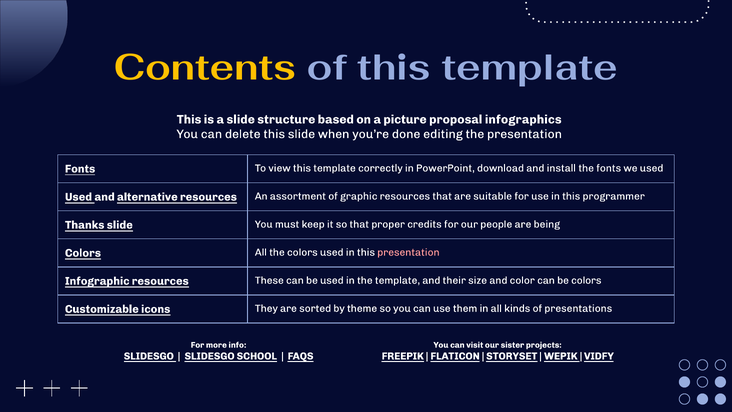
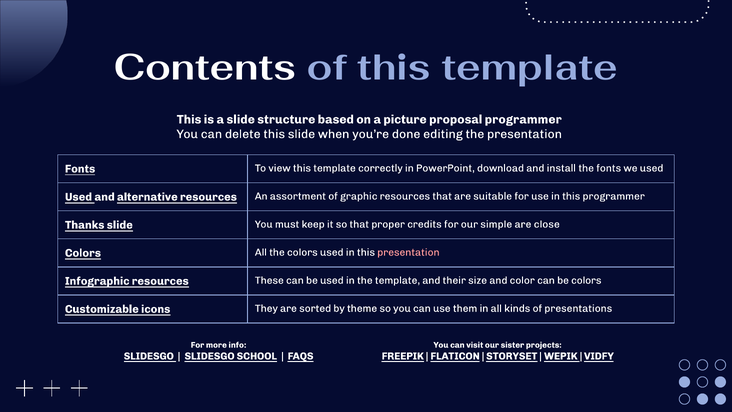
Contents colour: yellow -> white
proposal infographics: infographics -> programmer
people: people -> simple
being: being -> close
